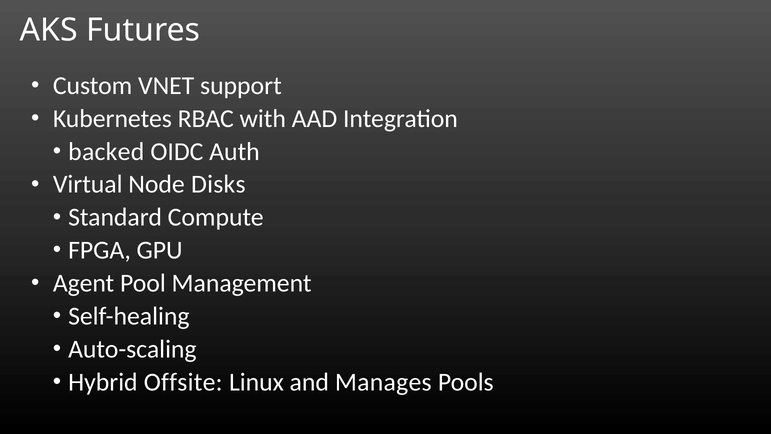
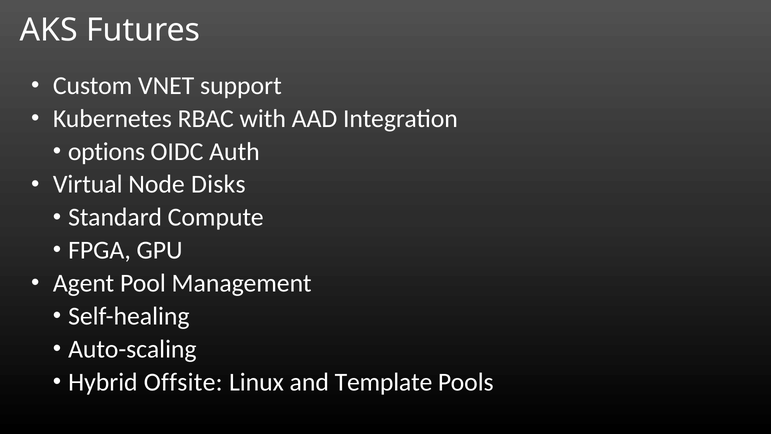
backed: backed -> options
Manages: Manages -> Template
